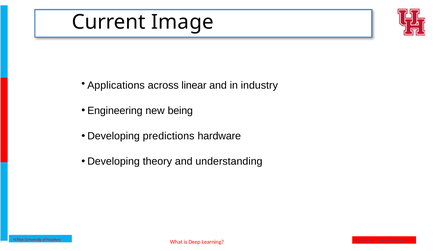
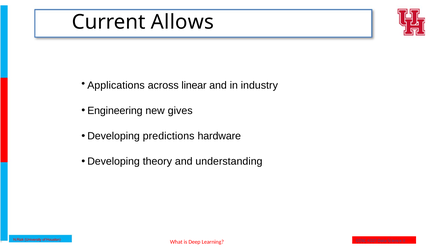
Image: Image -> Allows
being: being -> gives
